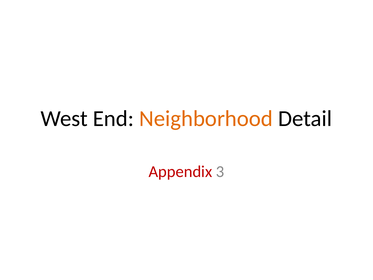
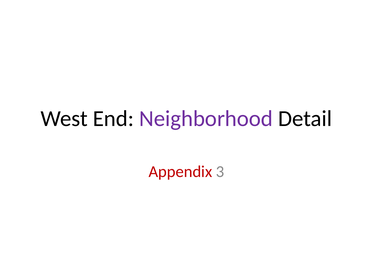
Neighborhood colour: orange -> purple
